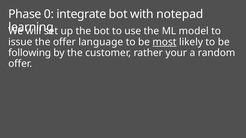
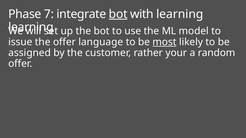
0: 0 -> 7
bot at (118, 14) underline: none -> present
with notepad: notepad -> learning
following: following -> assigned
